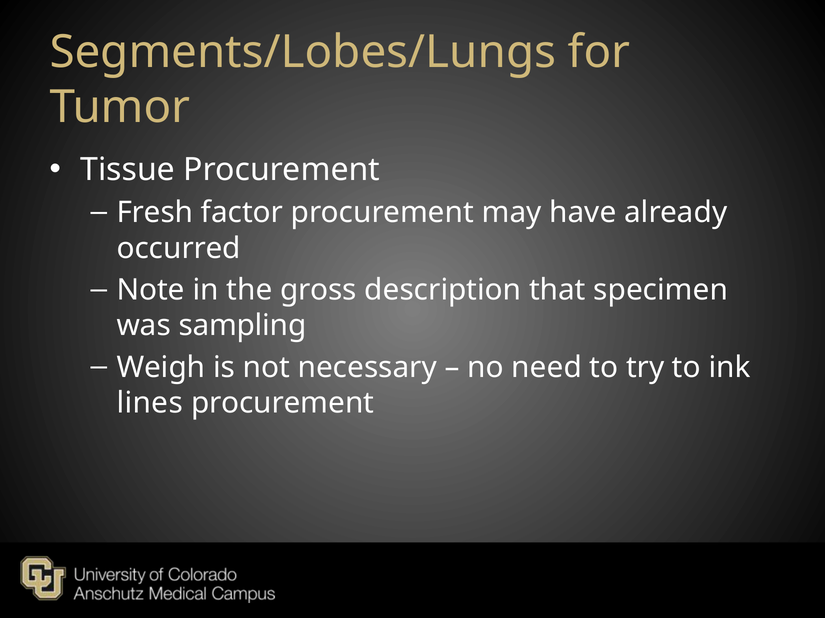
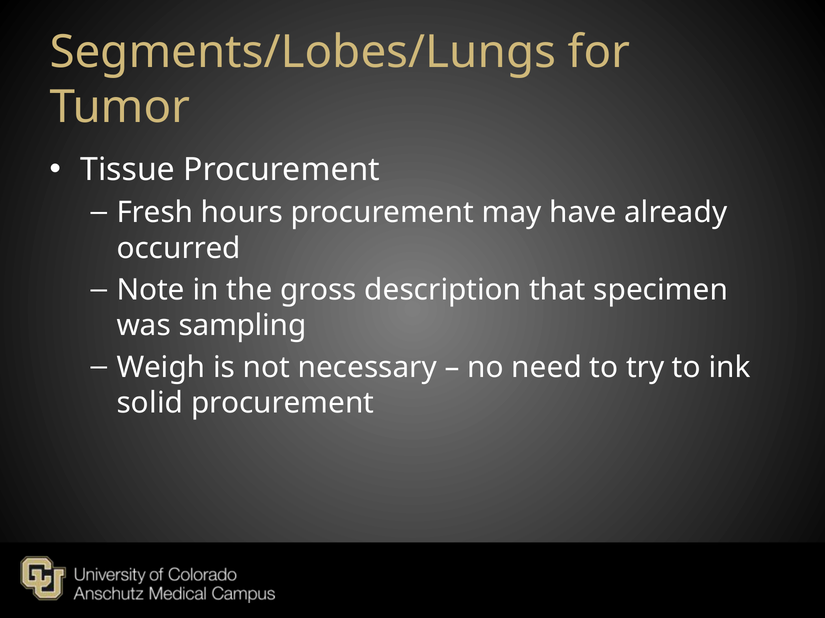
factor: factor -> hours
lines: lines -> solid
